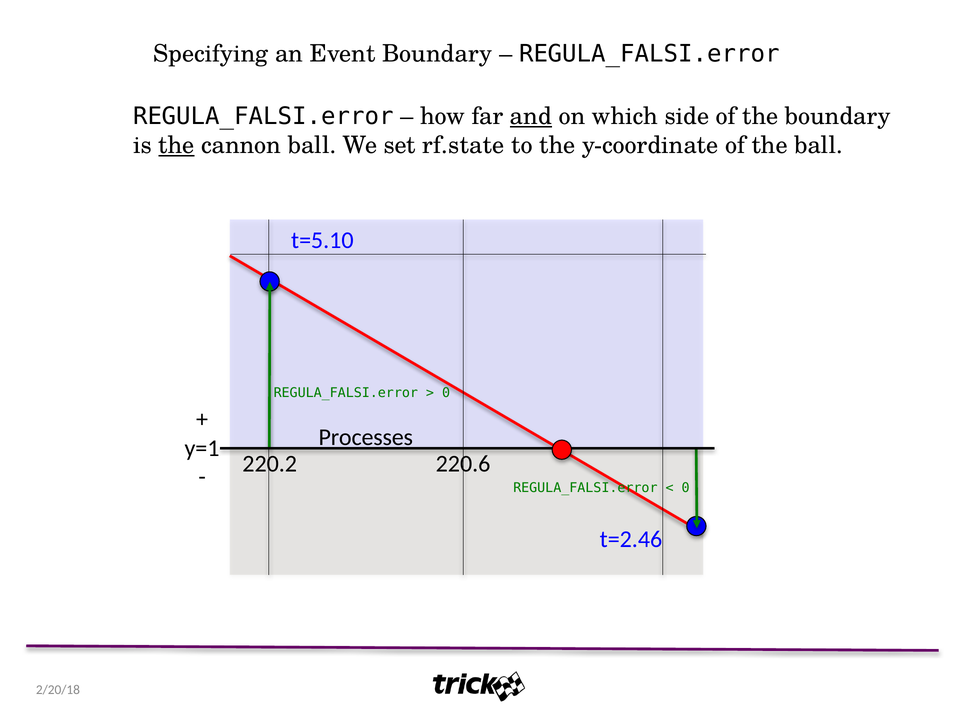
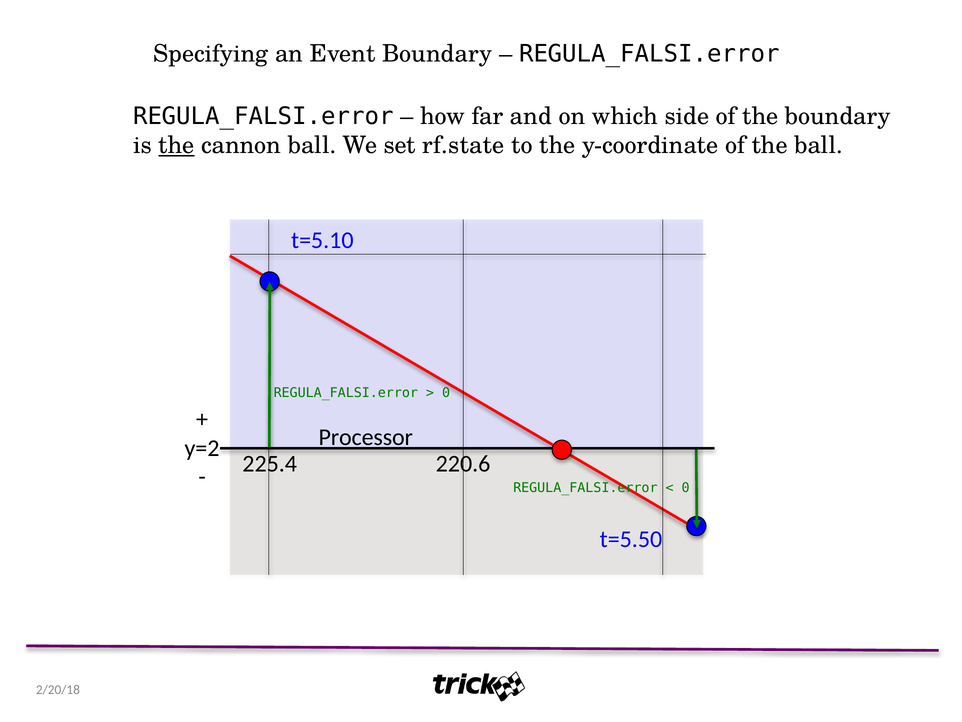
and underline: present -> none
Processes: Processes -> Processor
y=1: y=1 -> y=2
220.2: 220.2 -> 225.4
t=2.46: t=2.46 -> t=5.50
